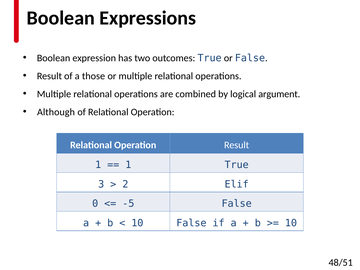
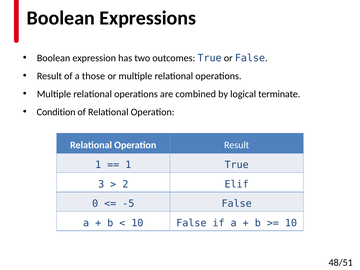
argument: argument -> terminate
Although: Although -> Condition
